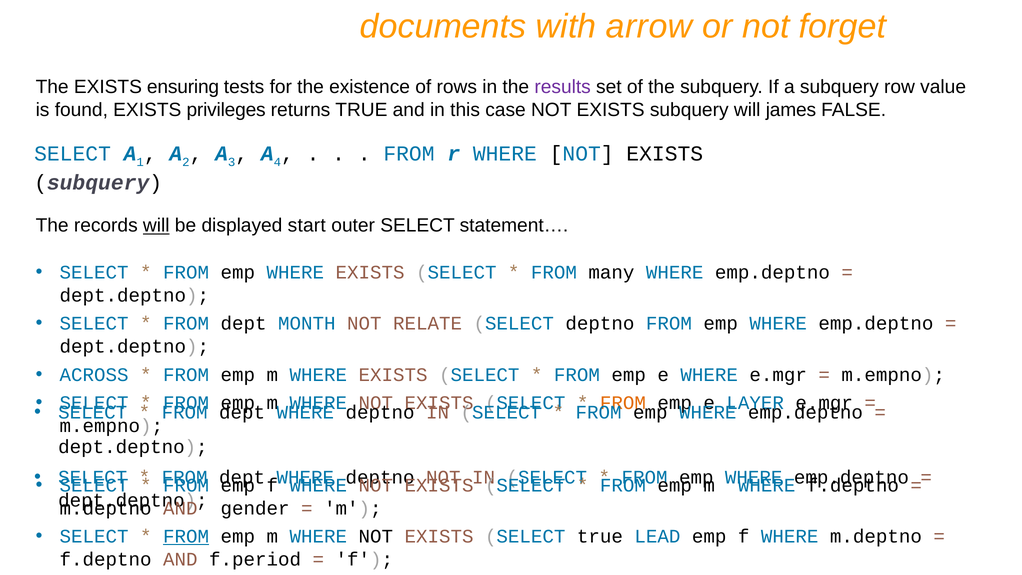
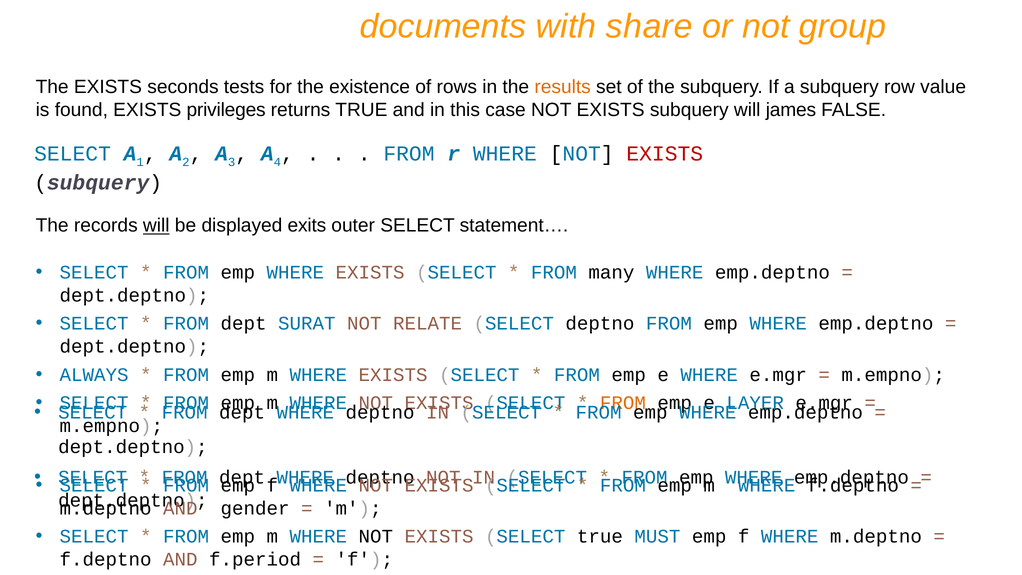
arrow: arrow -> share
forget: forget -> group
ensuring: ensuring -> seconds
results colour: purple -> orange
EXISTS at (665, 154) colour: black -> red
start: start -> exits
MONTH: MONTH -> SURAT
ACROSS: ACROSS -> ALWAYS
FROM at (186, 536) underline: present -> none
LEAD: LEAD -> MUST
